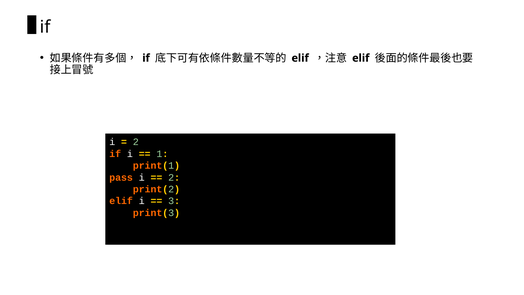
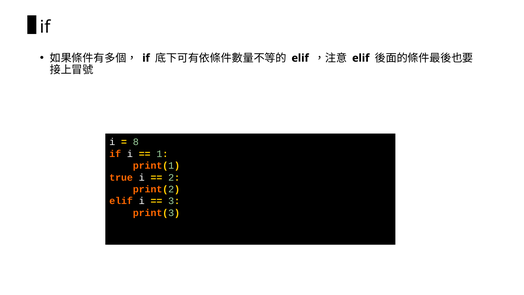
2 at (136, 142): 2 -> 8
pass: pass -> true
